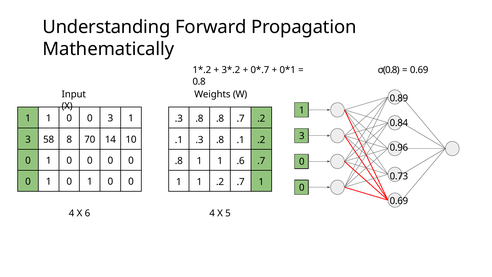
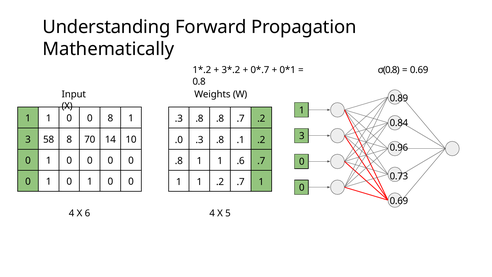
0 3: 3 -> 8
.1 at (179, 140): .1 -> .0
